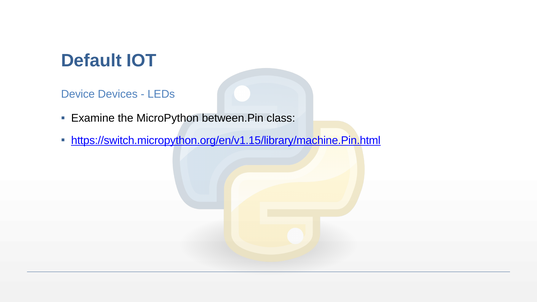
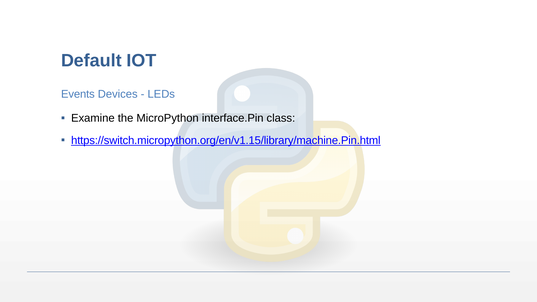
Device: Device -> Events
between.Pin: between.Pin -> interface.Pin
